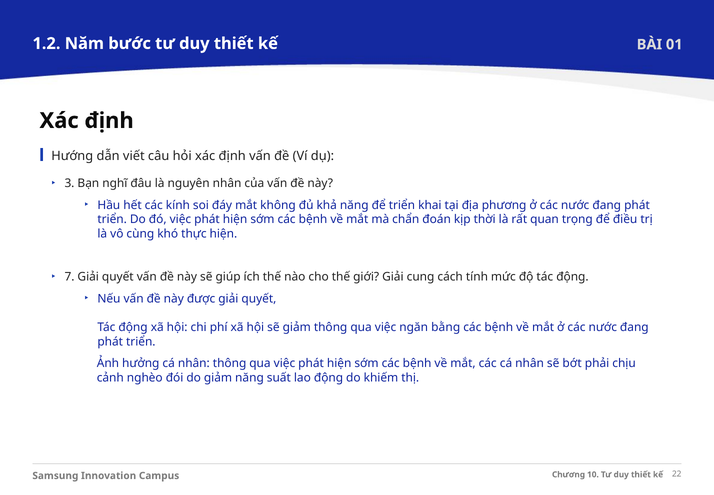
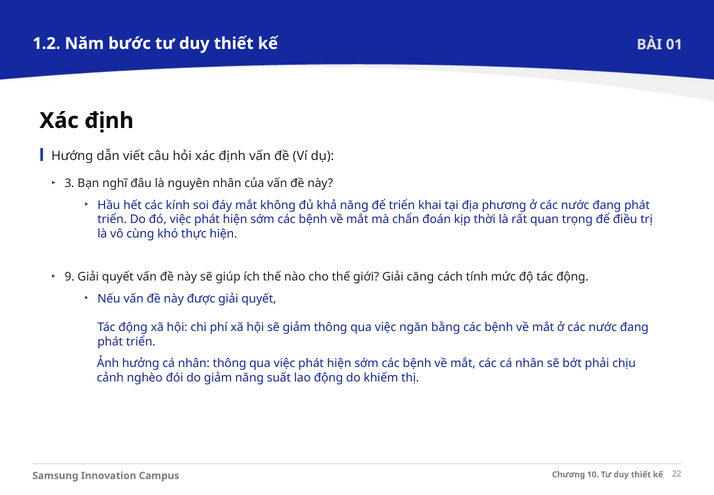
7: 7 -> 9
cung: cung -> căng
